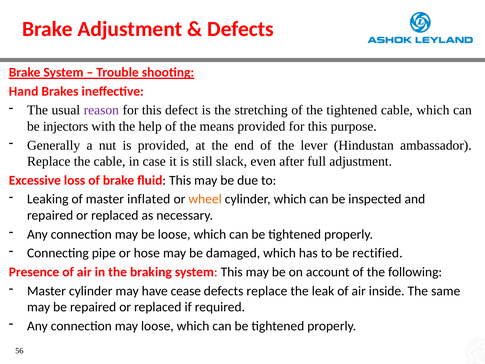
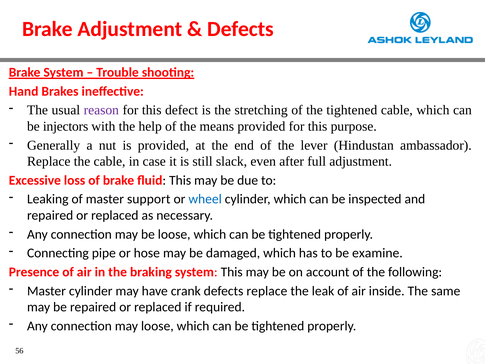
inflated: inflated -> support
wheel colour: orange -> blue
rectified: rectified -> examine
cease: cease -> crank
